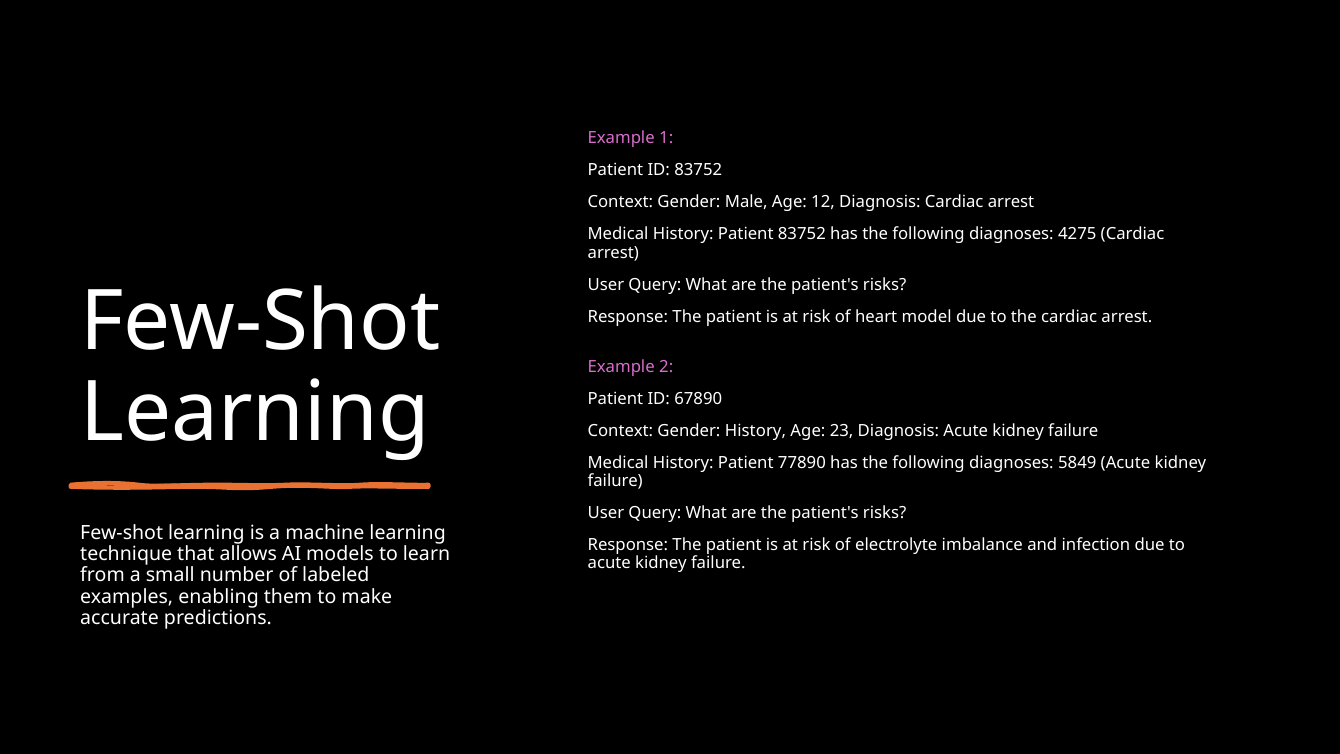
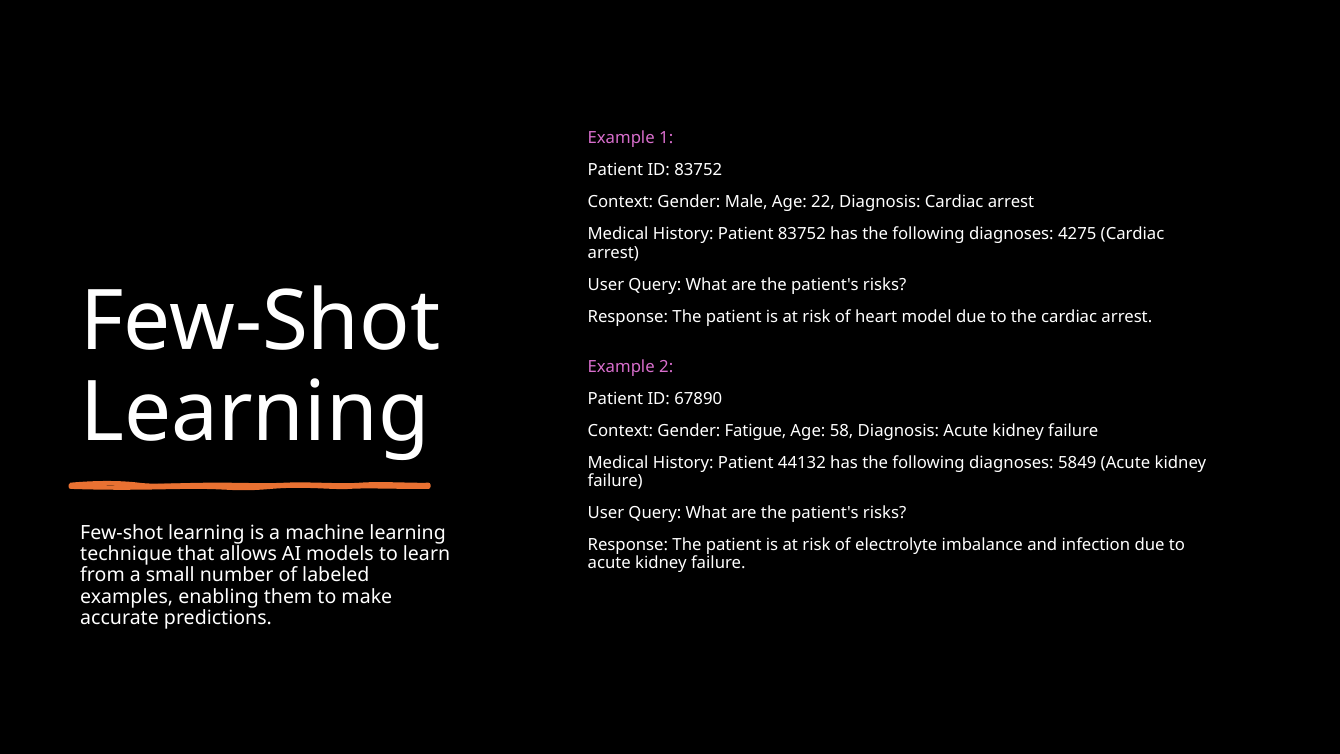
12: 12 -> 22
Gender History: History -> Fatigue
23: 23 -> 58
77890: 77890 -> 44132
